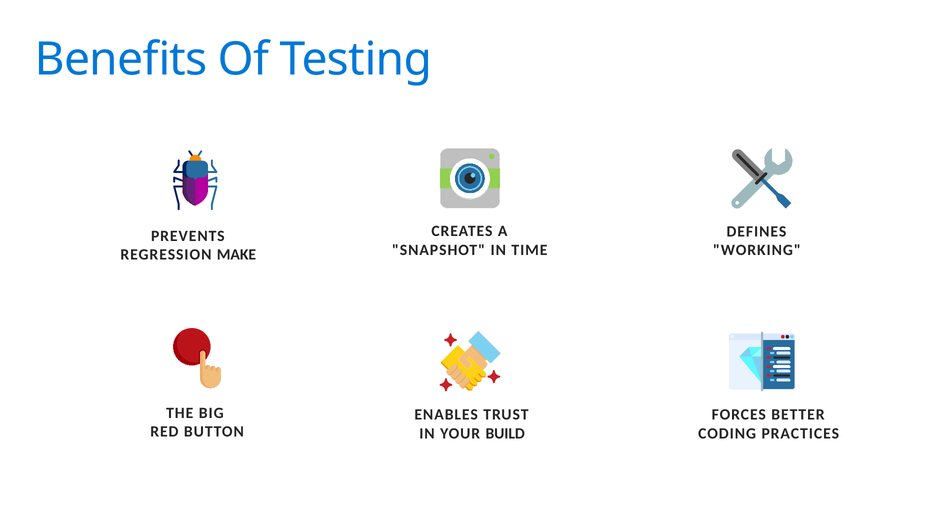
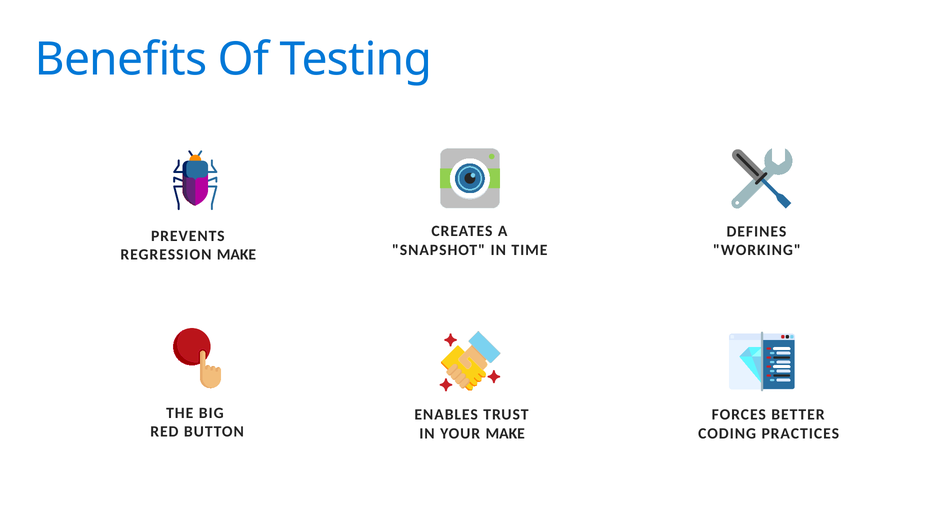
YOUR BUILD: BUILD -> MAKE
